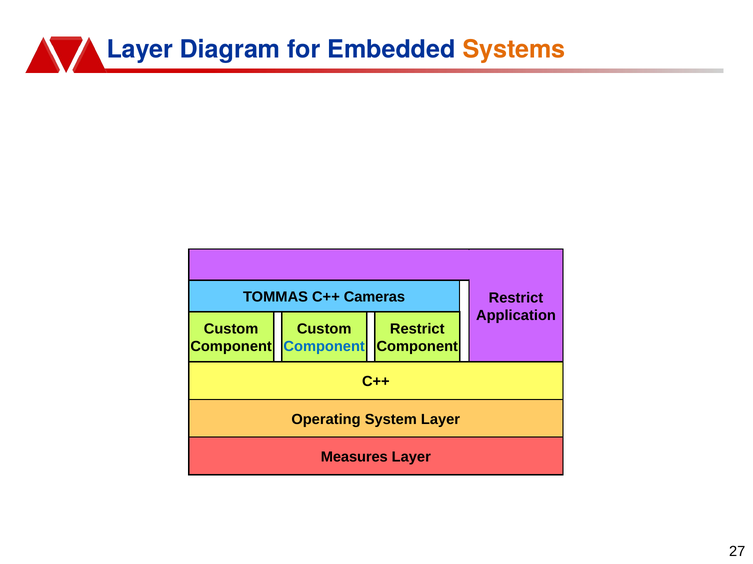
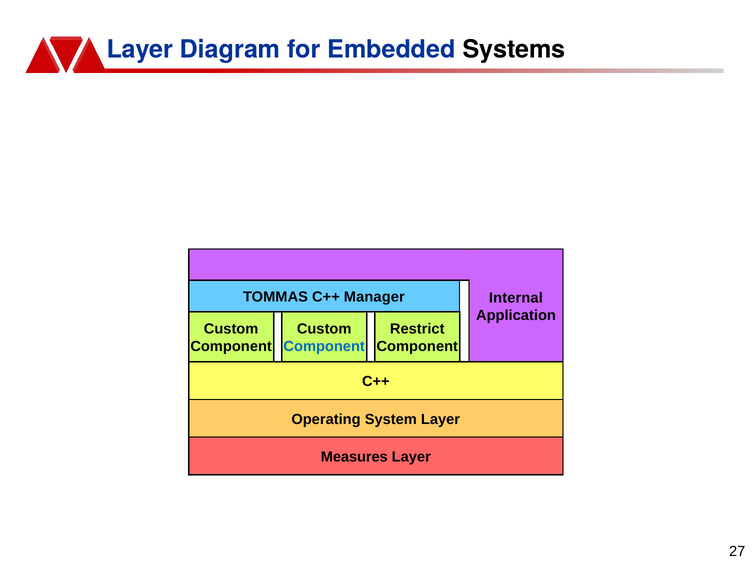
Systems colour: orange -> black
Cameras: Cameras -> Manager
Restrict at (516, 298): Restrict -> Internal
